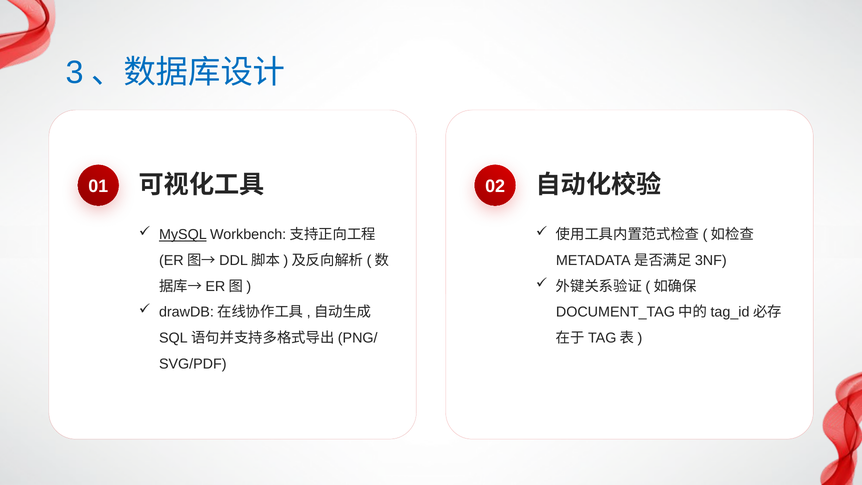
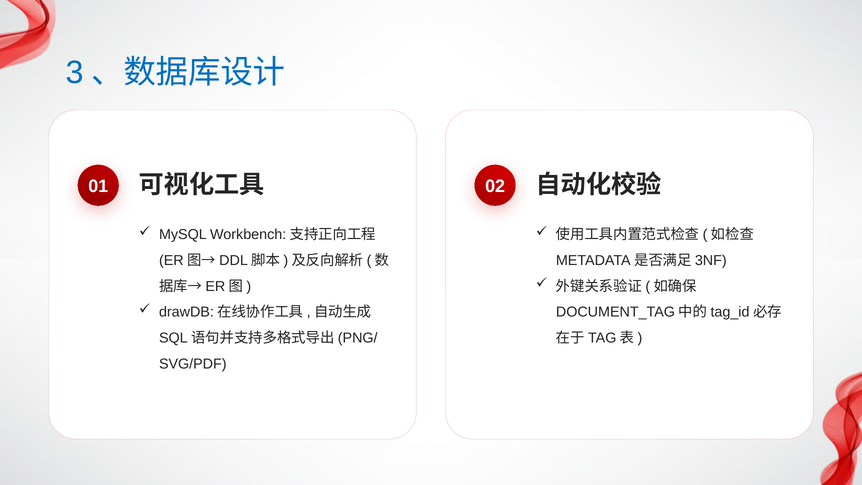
MySQL underline: present -> none
